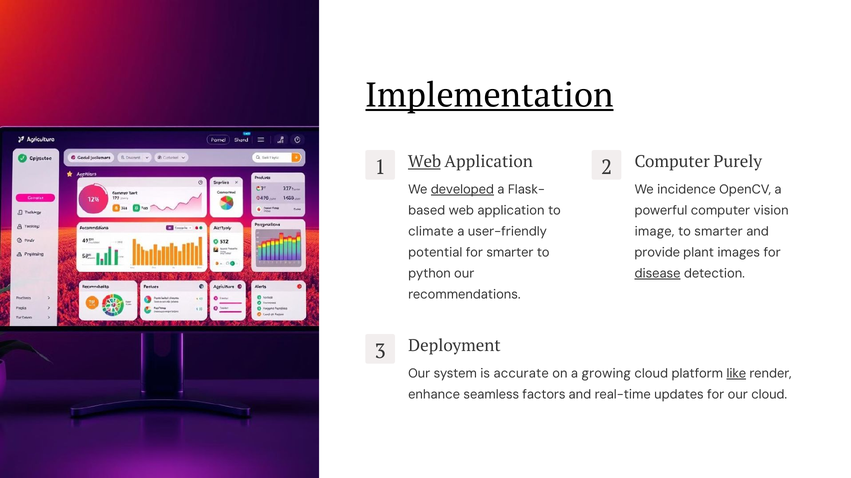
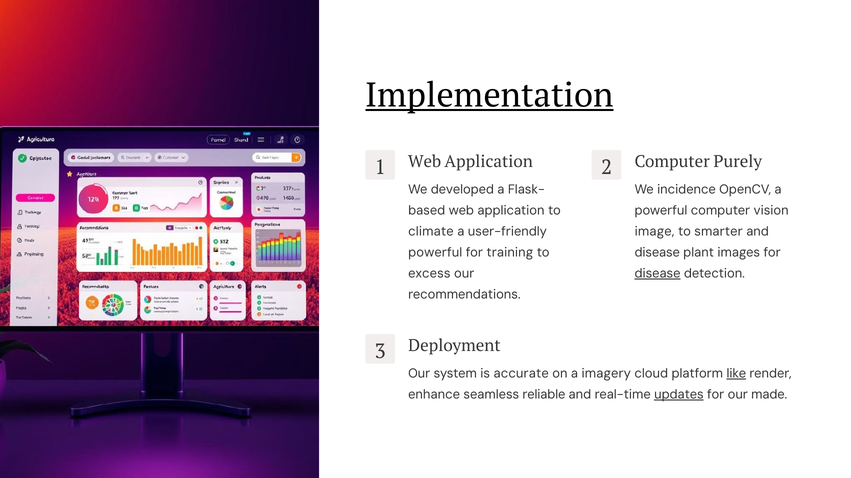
Web at (425, 162) underline: present -> none
developed underline: present -> none
potential at (435, 253): potential -> powerful
for smarter: smarter -> training
provide at (657, 253): provide -> disease
python: python -> excess
growing: growing -> imagery
factors: factors -> reliable
updates underline: none -> present
our cloud: cloud -> made
